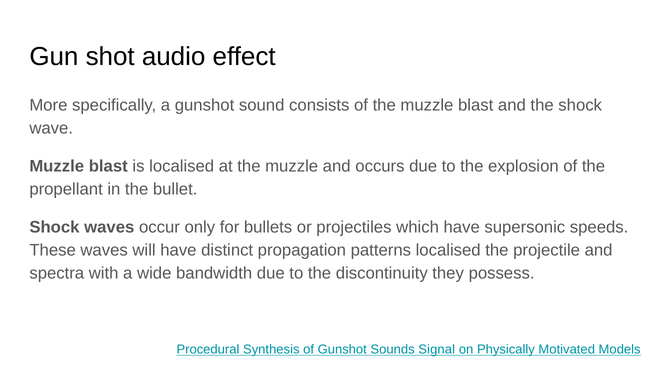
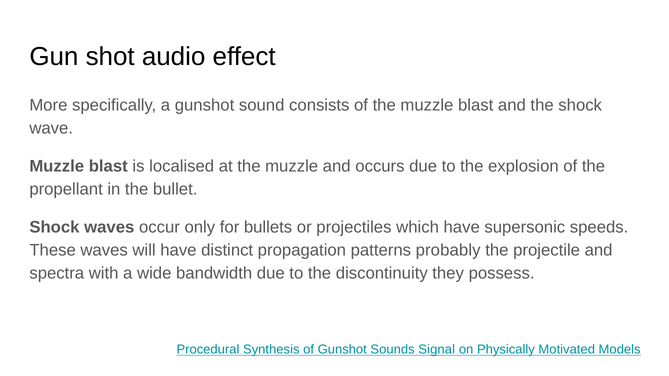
patterns localised: localised -> probably
